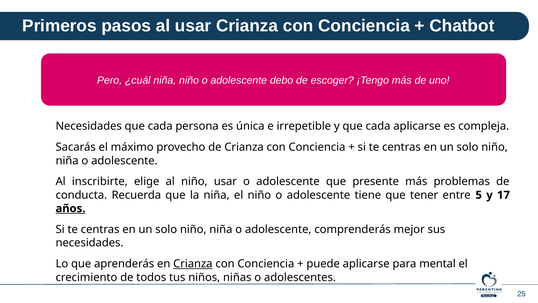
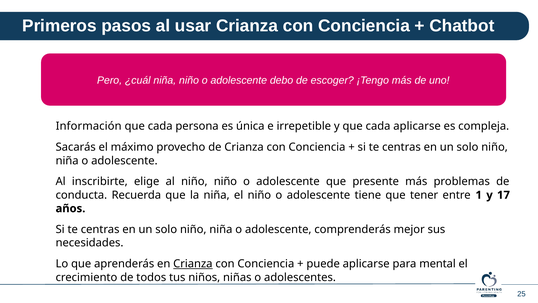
Necesidades at (89, 126): Necesidades -> Información
niño usar: usar -> niño
5: 5 -> 1
años underline: present -> none
